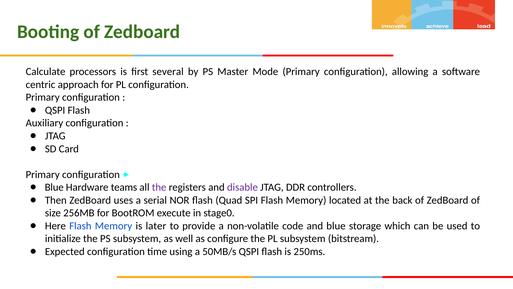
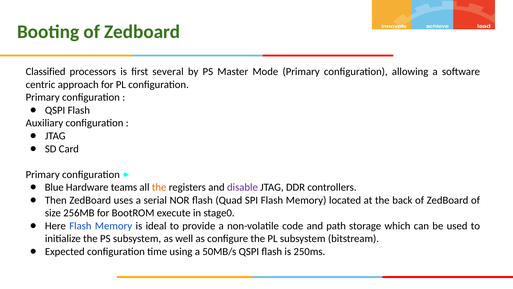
Calculate: Calculate -> Classified
the at (159, 187) colour: purple -> orange
later: later -> ideal
and blue: blue -> path
